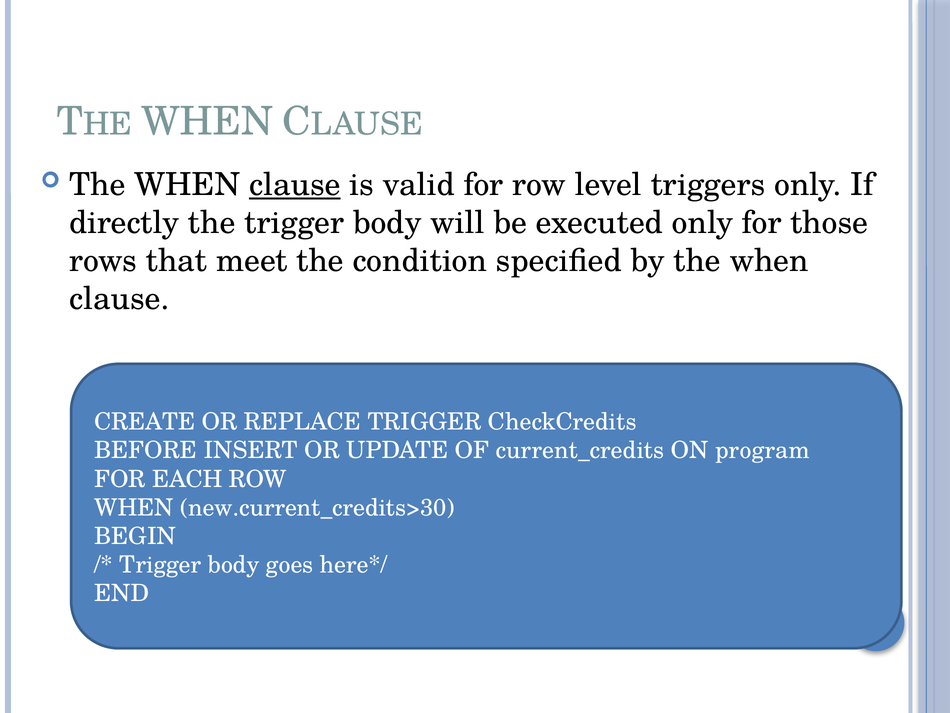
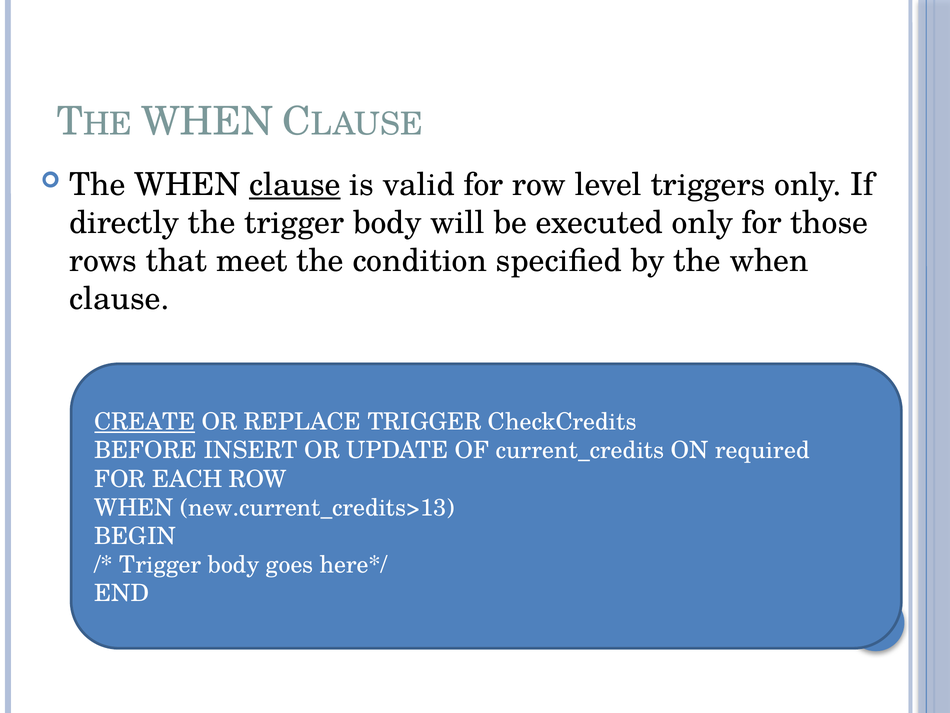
CREATE underline: none -> present
program: program -> required
new.current_credits>30: new.current_credits>30 -> new.current_credits>13
